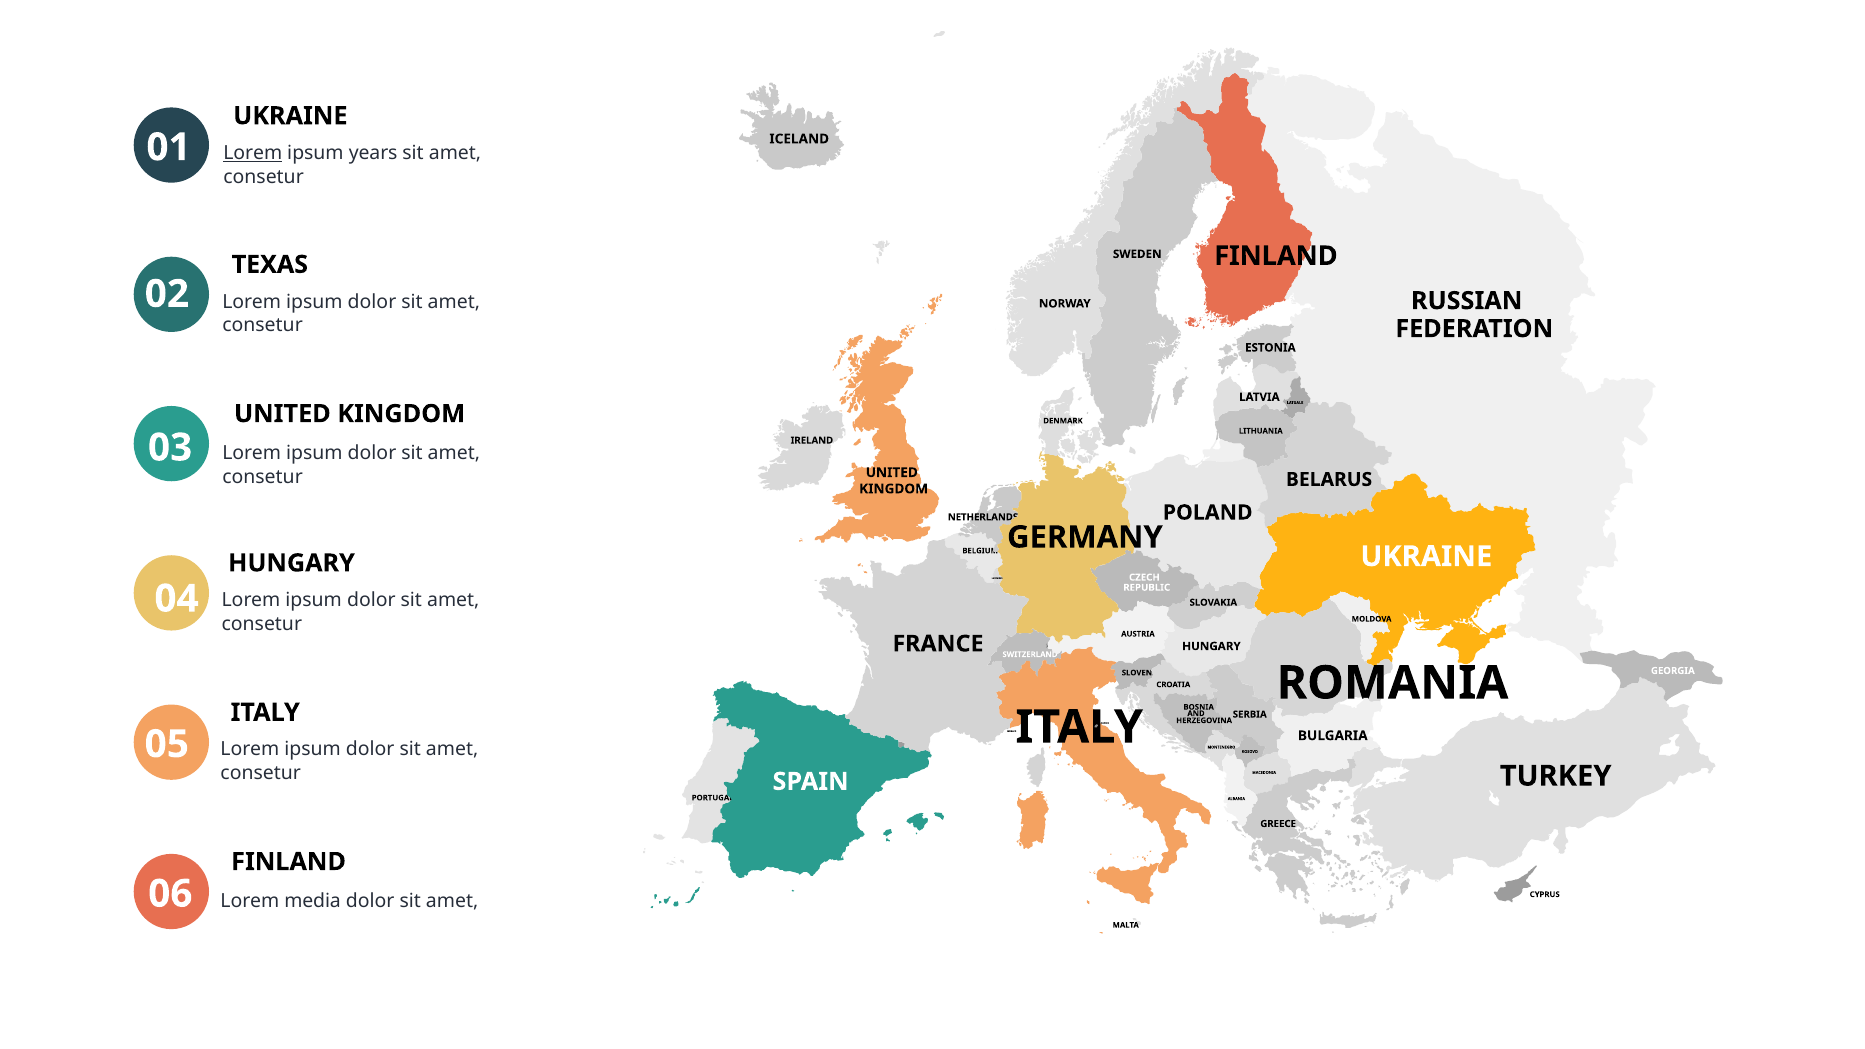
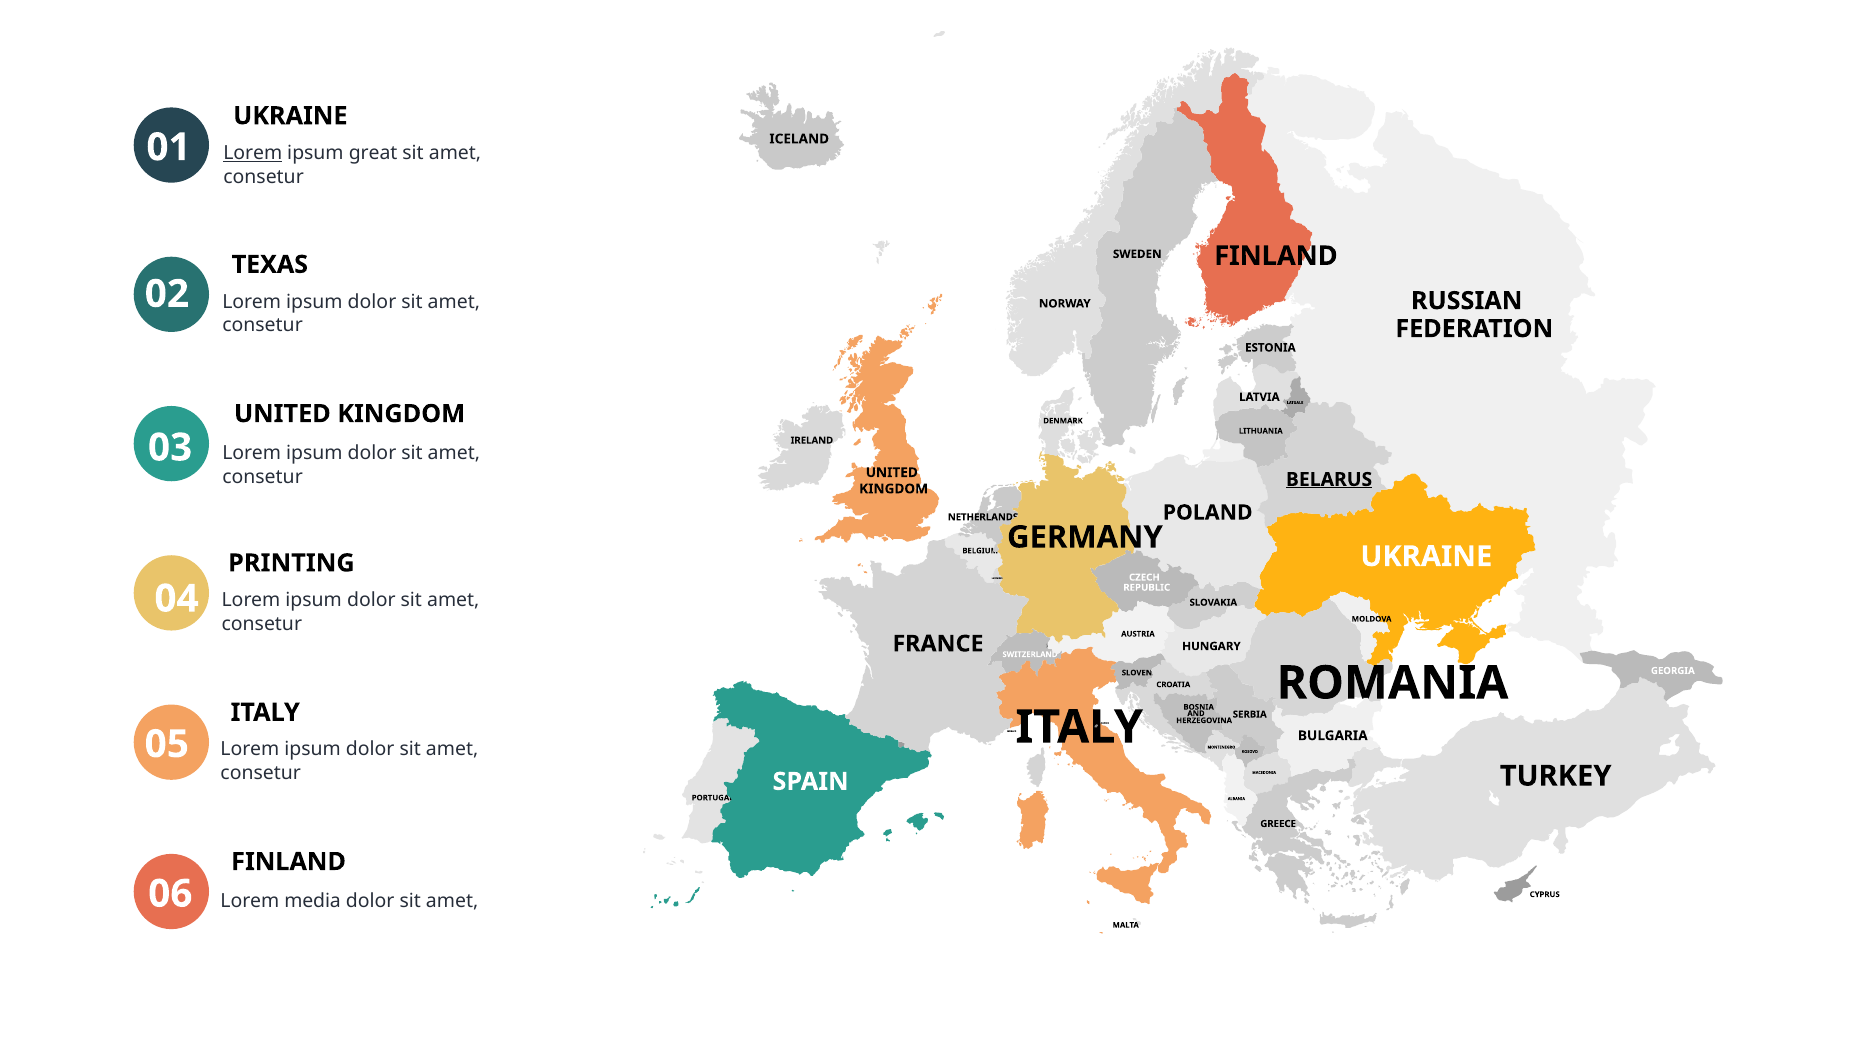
years: years -> great
BELARUS underline: none -> present
HUNGARY at (292, 563): HUNGARY -> PRINTING
